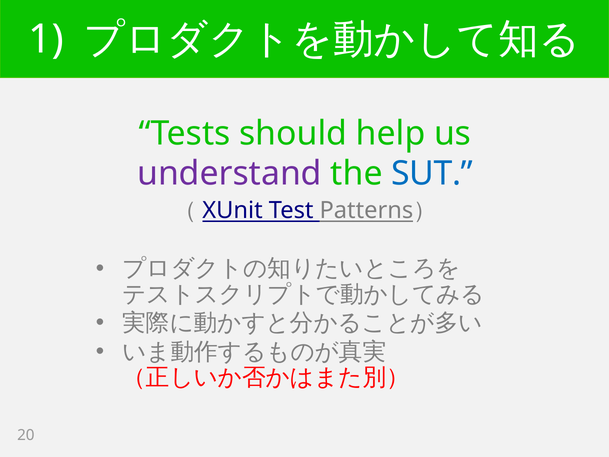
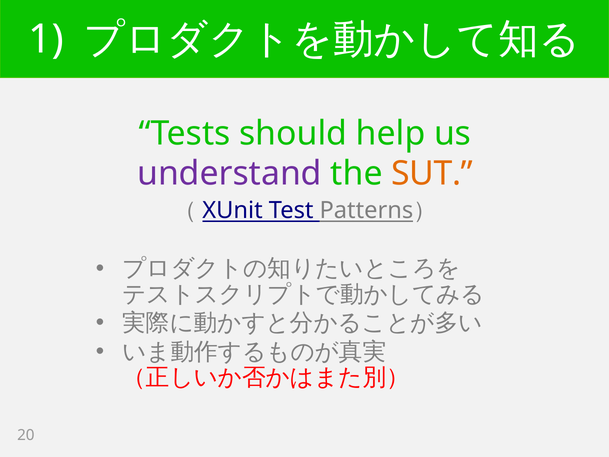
SUT colour: blue -> orange
